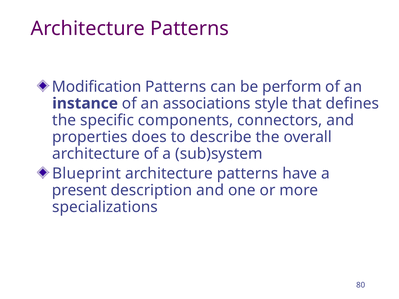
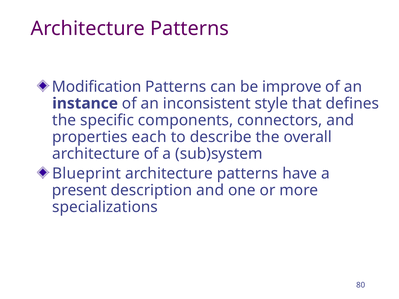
perform: perform -> improve
associations: associations -> inconsistent
does: does -> each
